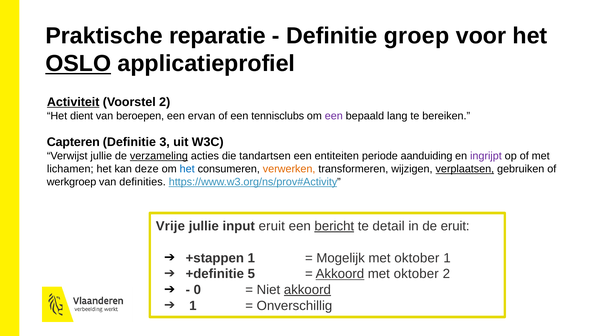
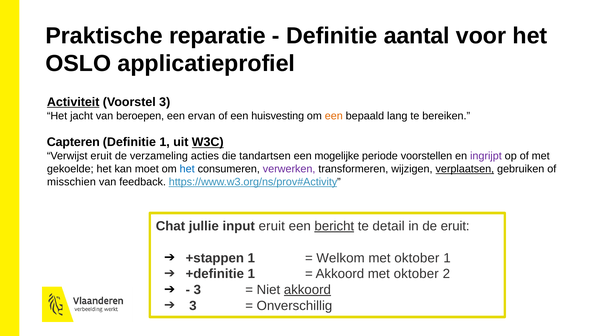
groep: groep -> aantal
OSLO underline: present -> none
Voorstel 2: 2 -> 3
dient: dient -> jacht
tennisclubs: tennisclubs -> huisvesting
een at (334, 116) colour: purple -> orange
Definitie 3: 3 -> 1
W3C underline: none -> present
Verwijst jullie: jullie -> eruit
verzameling underline: present -> none
entiteiten: entiteiten -> mogelijke
aanduiding: aanduiding -> voorstellen
lichamen: lichamen -> gekoelde
deze: deze -> moet
verwerken colour: orange -> purple
werkgroep: werkgroep -> misschien
definities: definities -> feedback
Vrije: Vrije -> Chat
Mogelijk: Mogelijk -> Welkom
+definitie 5: 5 -> 1
Akkoord at (340, 274) underline: present -> none
0 at (197, 290): 0 -> 3
1 at (193, 306): 1 -> 3
